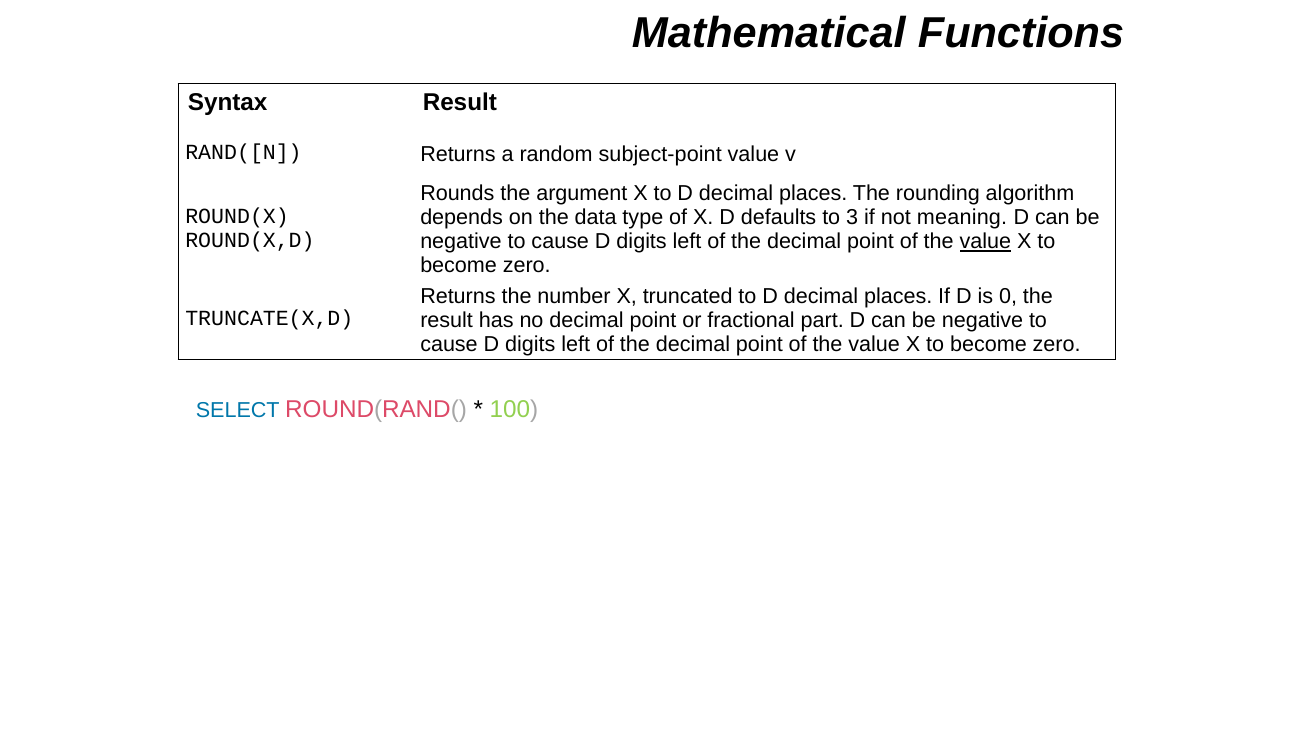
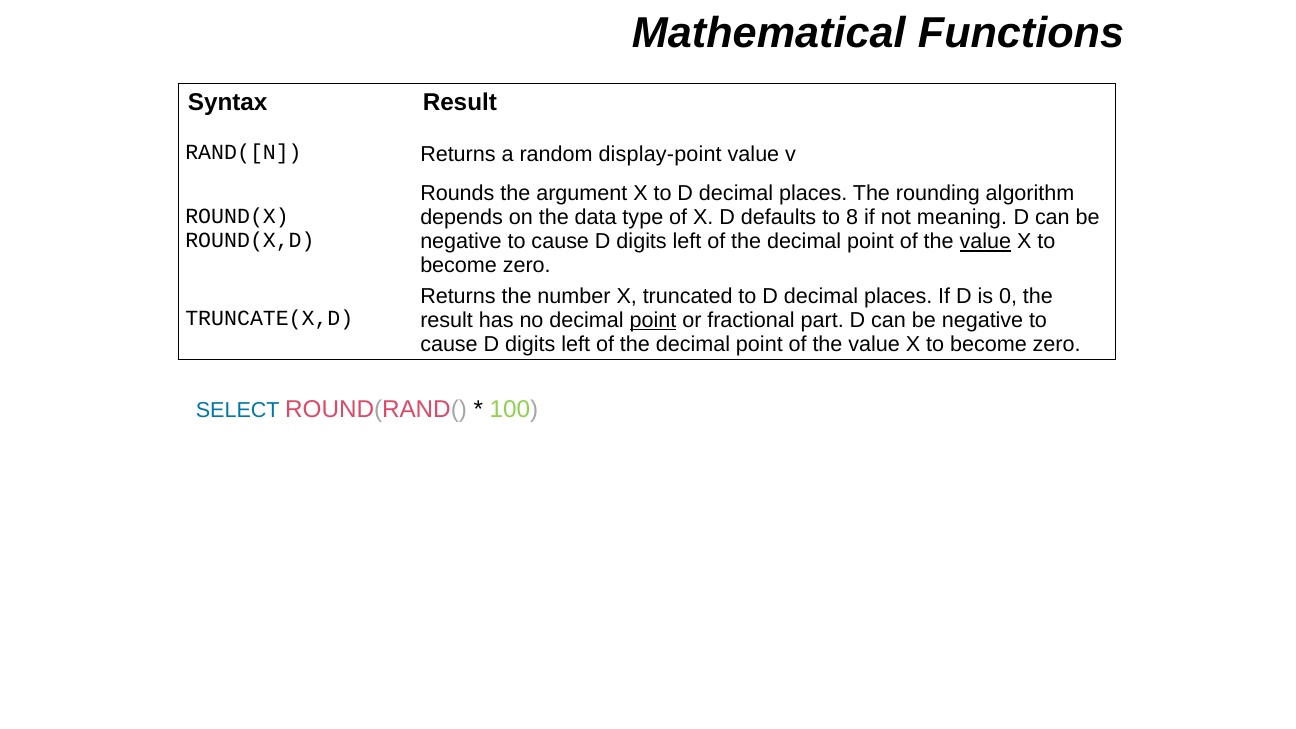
subject-point: subject-point -> display-point
3: 3 -> 8
point at (653, 321) underline: none -> present
